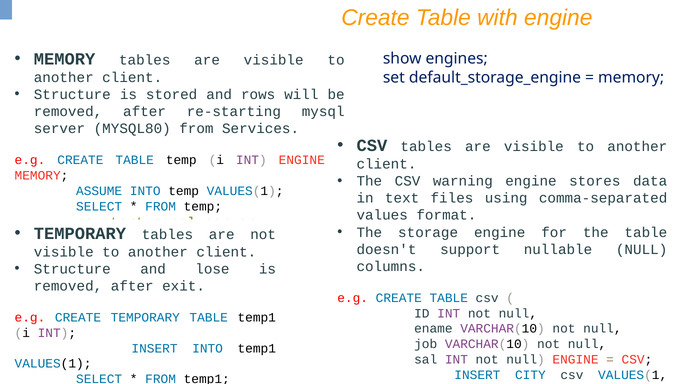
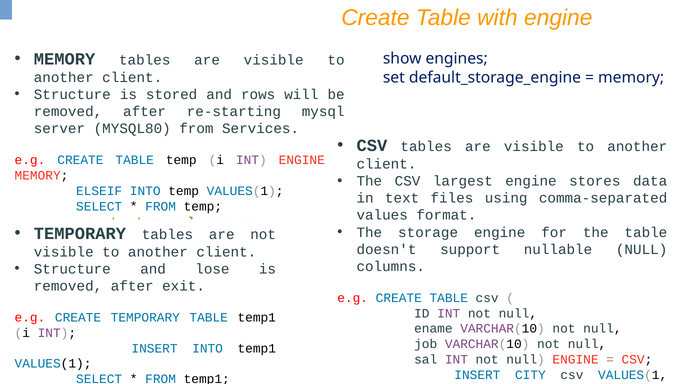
warning: warning -> largest
ASSUME: ASSUME -> ELSEIF
